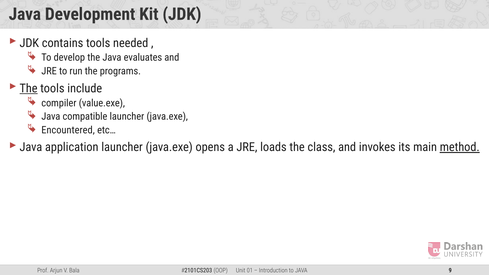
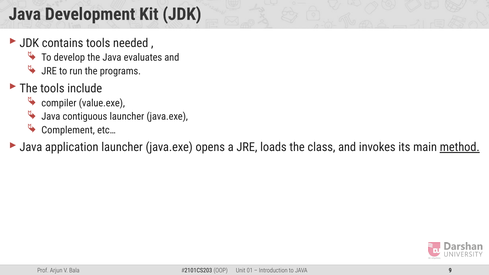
The at (29, 88) underline: present -> none
compatible: compatible -> contiguous
Encountered: Encountered -> Complement
